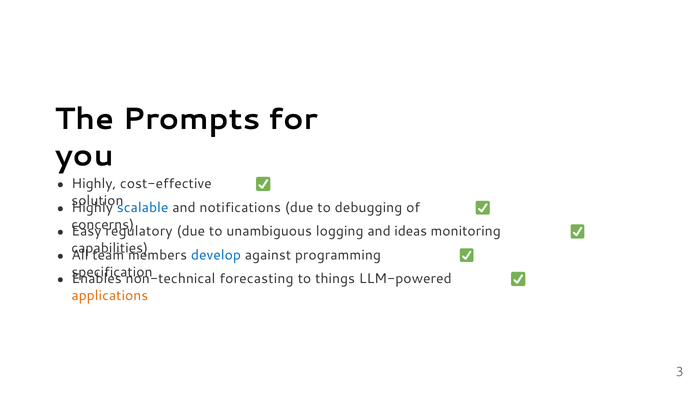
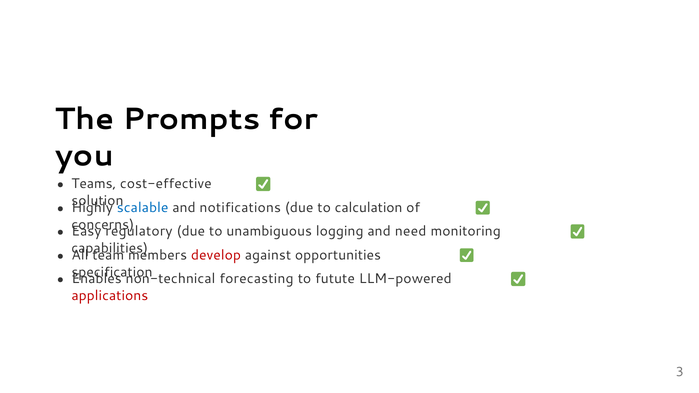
Highly at (94, 184): Highly -> Teams
debugging: debugging -> calculation
ideas: ideas -> need
develop colour: blue -> red
programming: programming -> opportunities
things: things -> futute
applications colour: orange -> red
